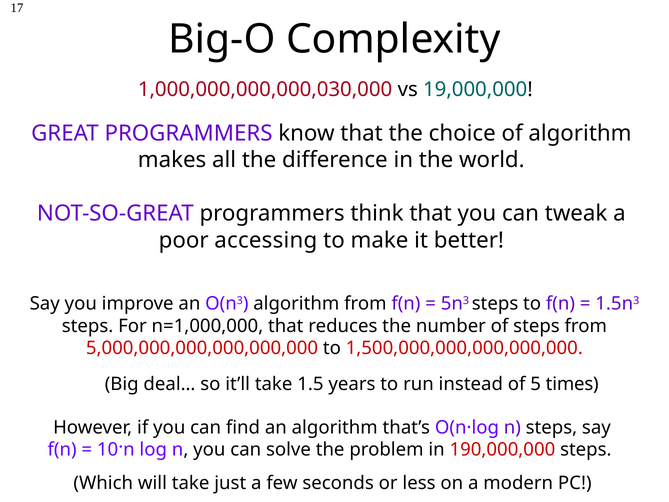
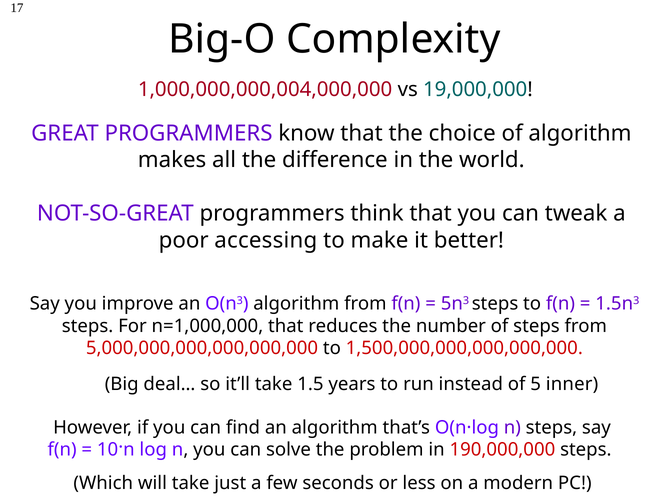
1,000,000,000,000,030,000: 1,000,000,000,000,030,000 -> 1,000,000,000,004,000,000
times: times -> inner
